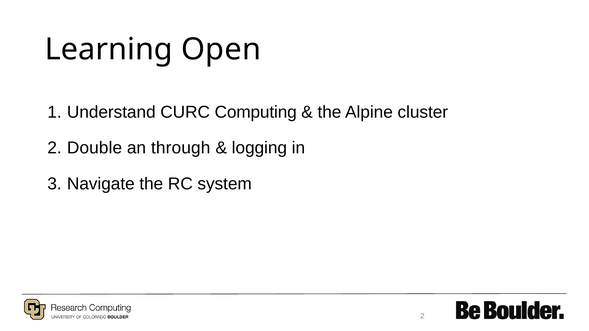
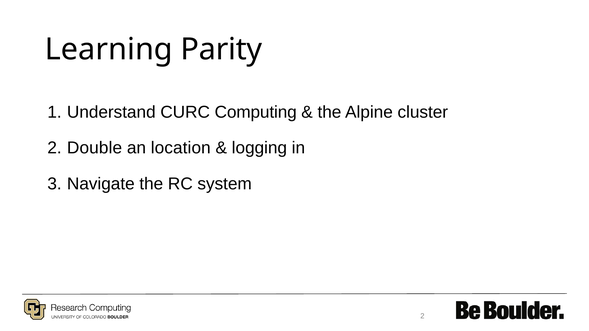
Open: Open -> Parity
through: through -> location
